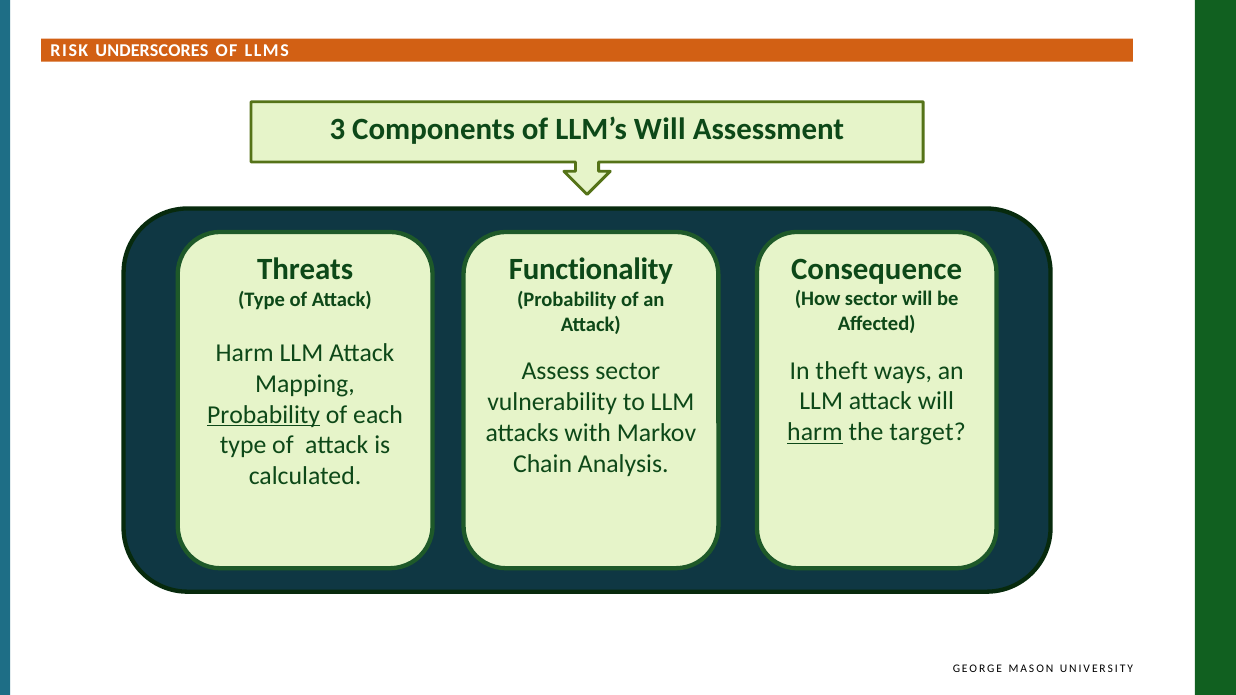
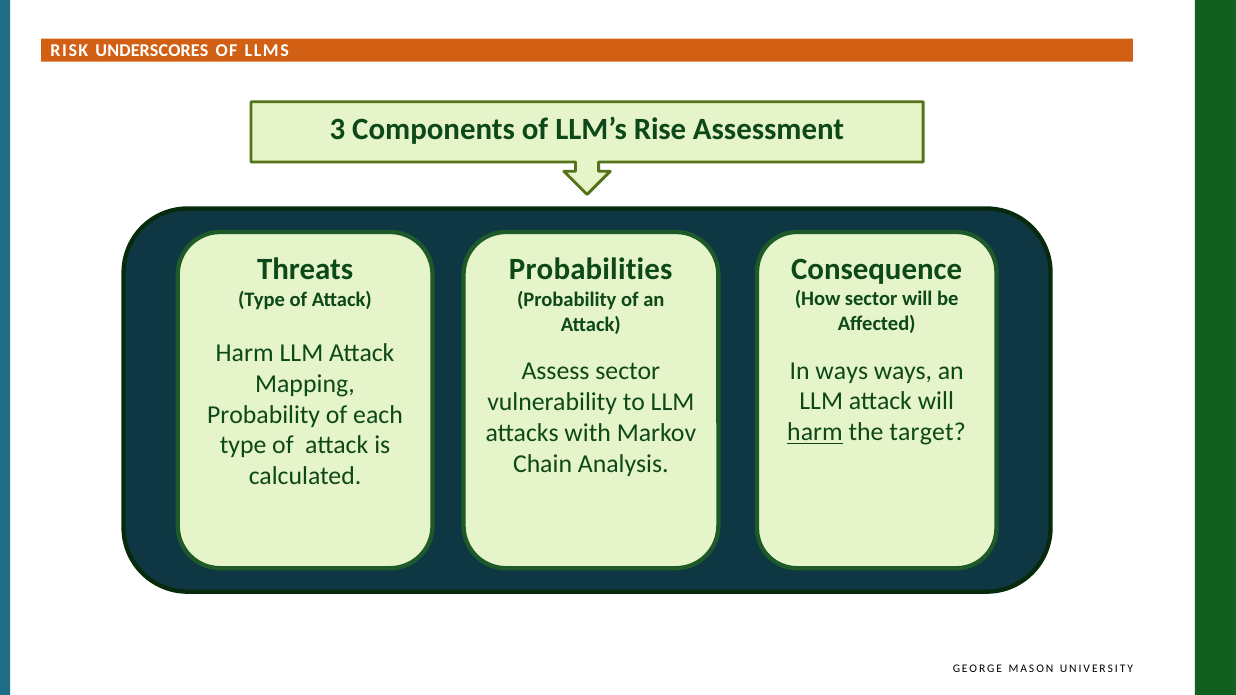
LLM’s Will: Will -> Rise
Functionality: Functionality -> Probabilities
In theft: theft -> ways
Probability at (264, 415) underline: present -> none
